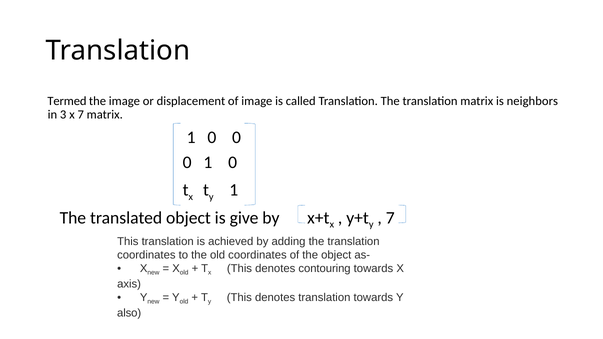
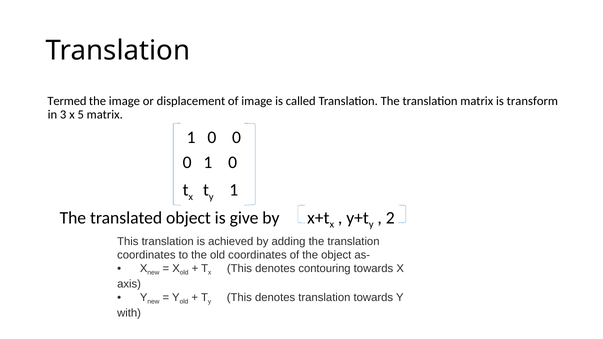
neighbors: neighbors -> transform
x 7: 7 -> 5
7 at (390, 218): 7 -> 2
also: also -> with
